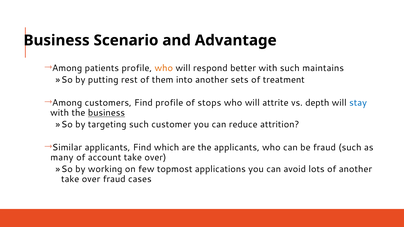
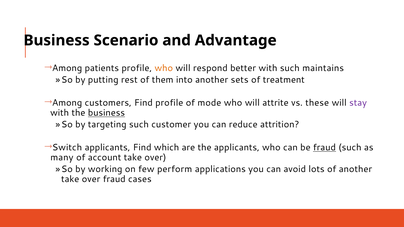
stops: stops -> mode
depth: depth -> these
stay colour: blue -> purple
Similar: Similar -> Switch
fraud at (324, 148) underline: none -> present
topmost: topmost -> perform
